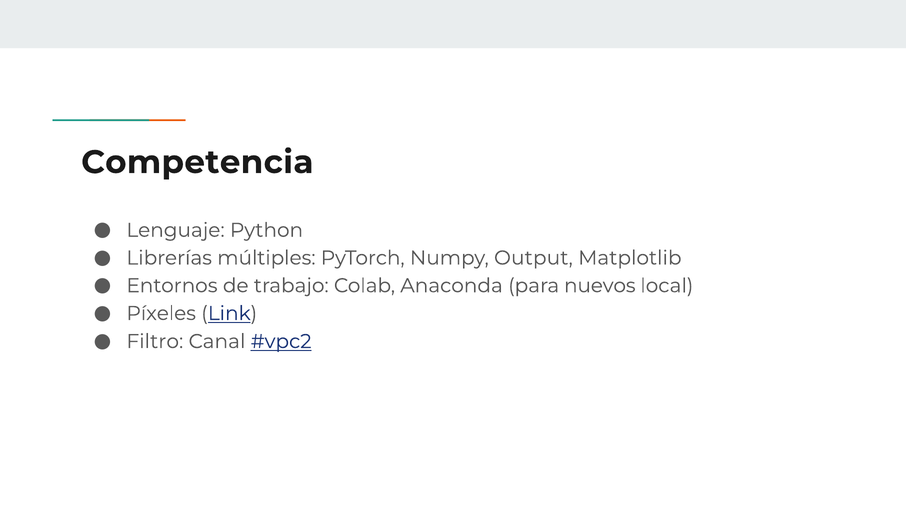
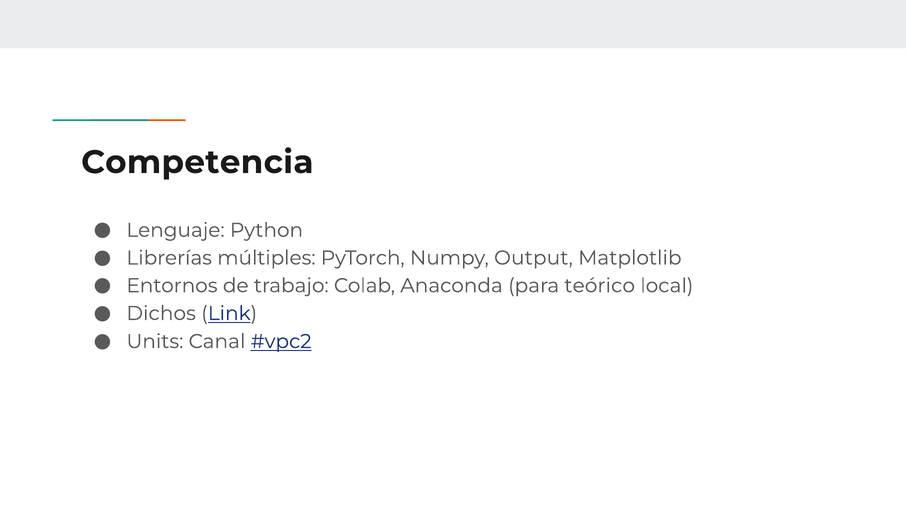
nuevos: nuevos -> teórico
Píxeles: Píxeles -> Dichos
Filtro: Filtro -> Units
